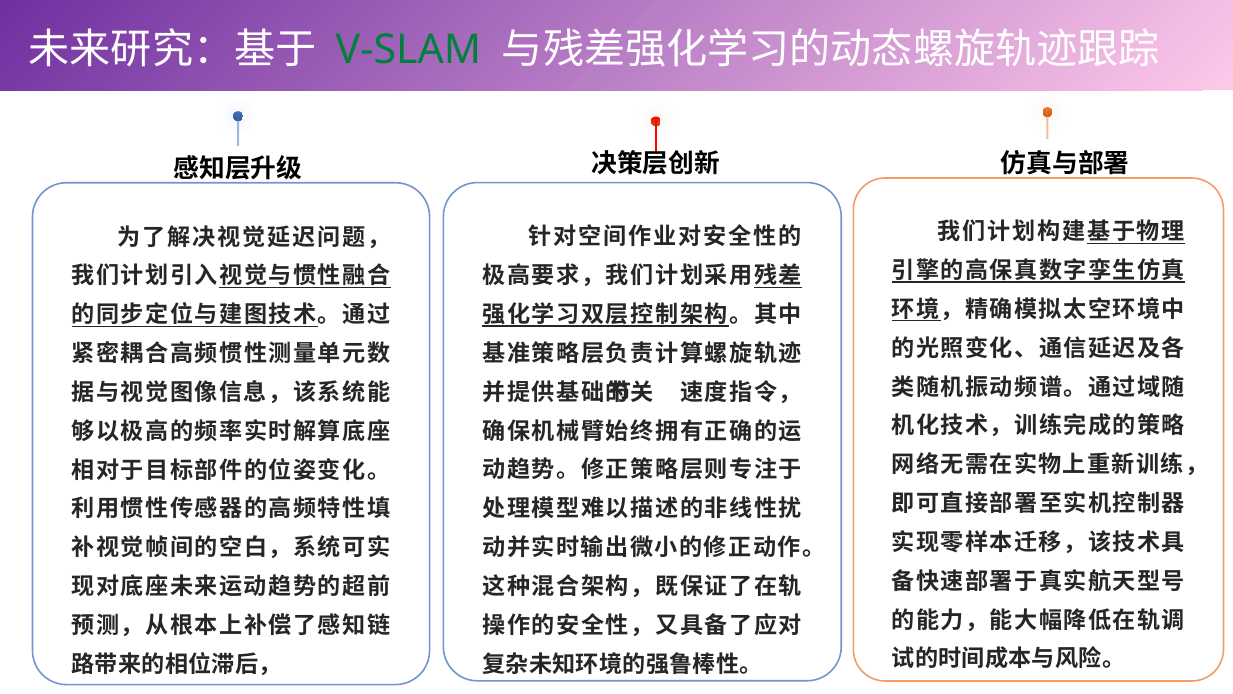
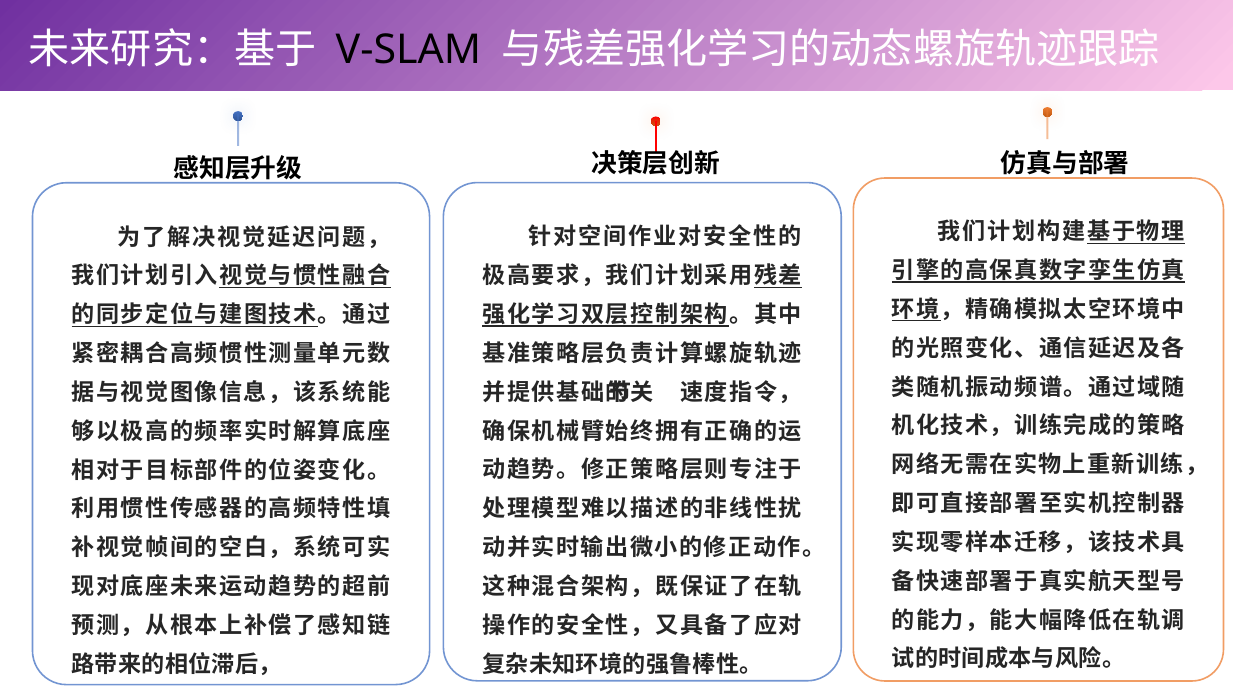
V-SLAM colour: green -> black
